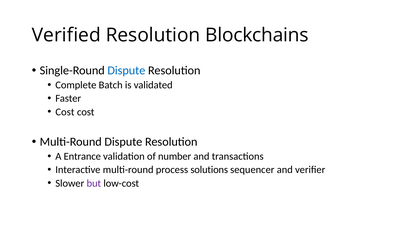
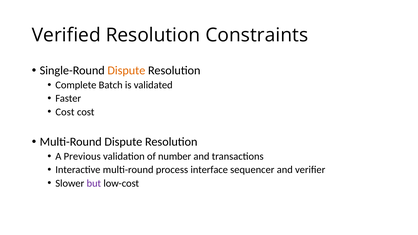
Blockchains: Blockchains -> Constraints
Dispute at (126, 71) colour: blue -> orange
Entrance: Entrance -> Previous
solutions: solutions -> interface
